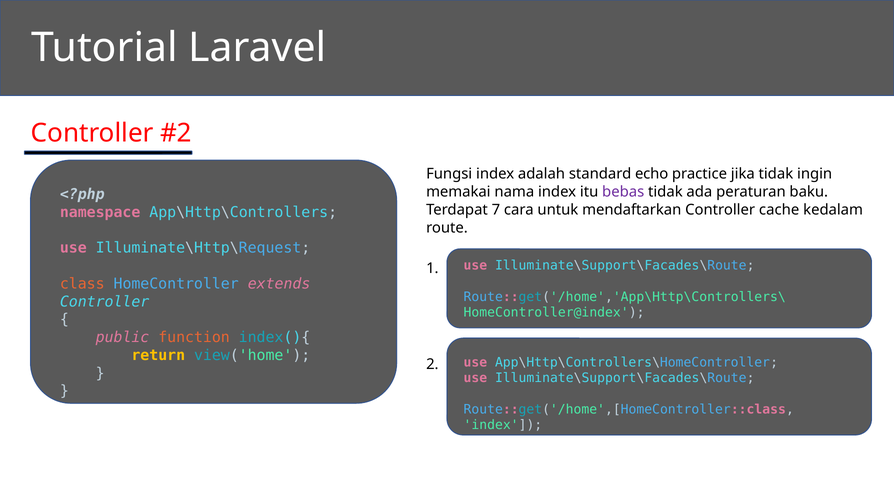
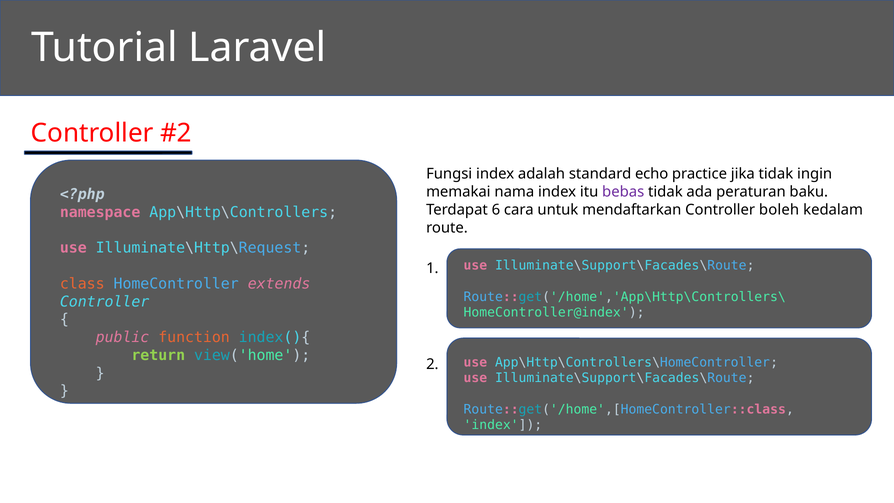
7: 7 -> 6
cache: cache -> boleh
return colour: yellow -> light green
